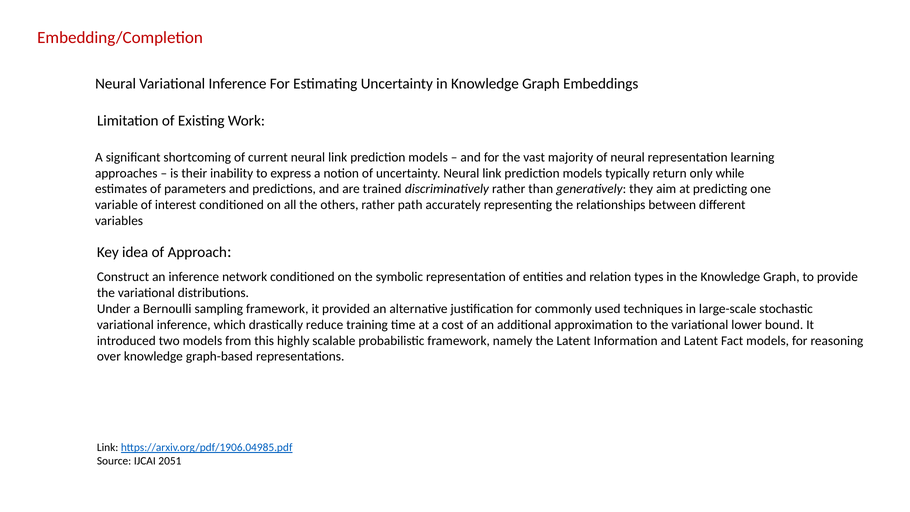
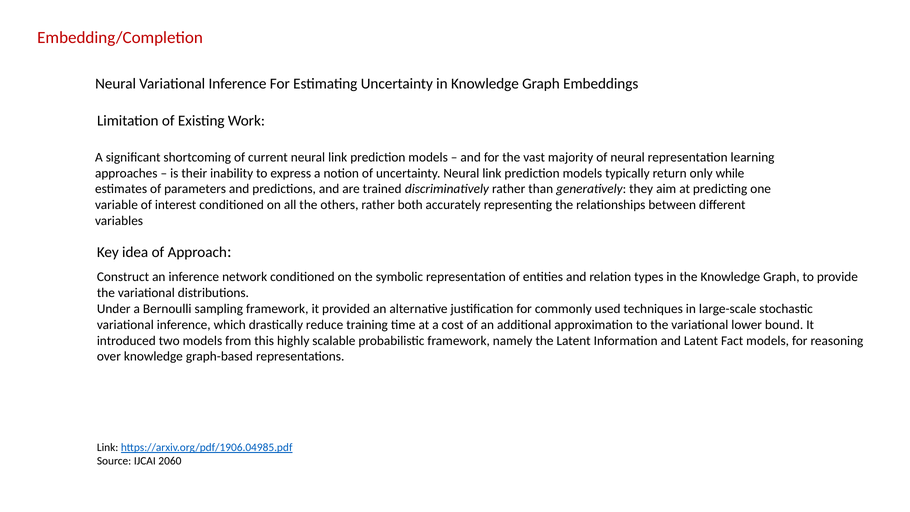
path: path -> both
2051: 2051 -> 2060
